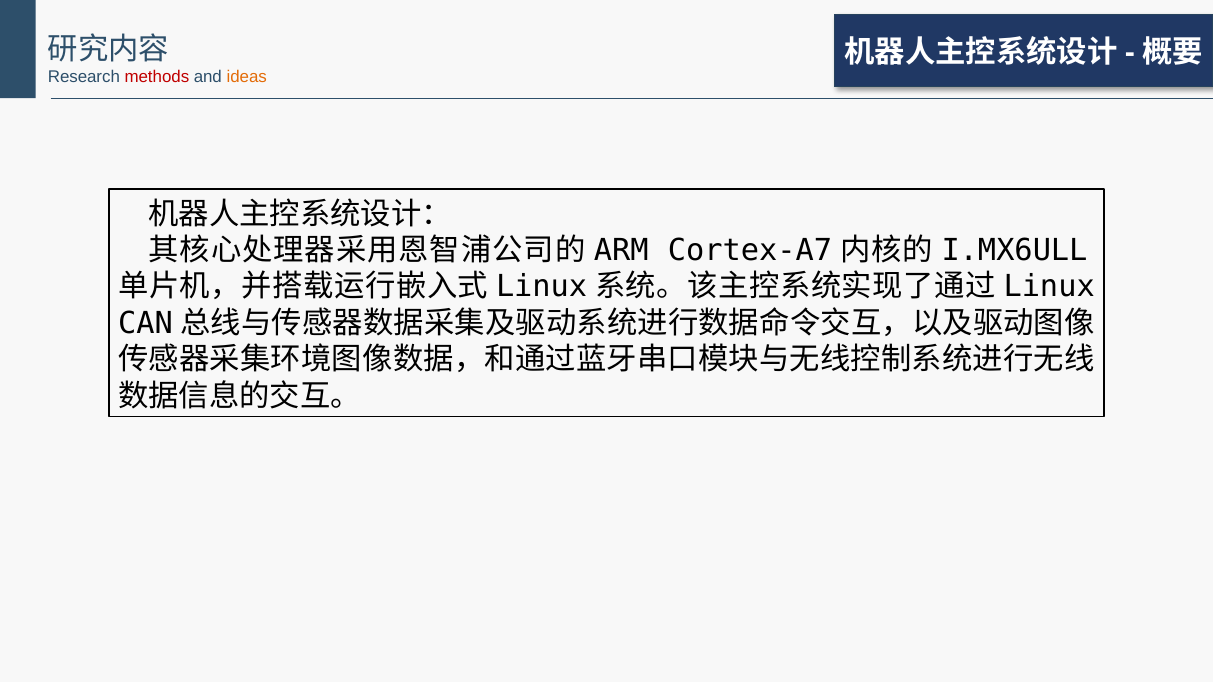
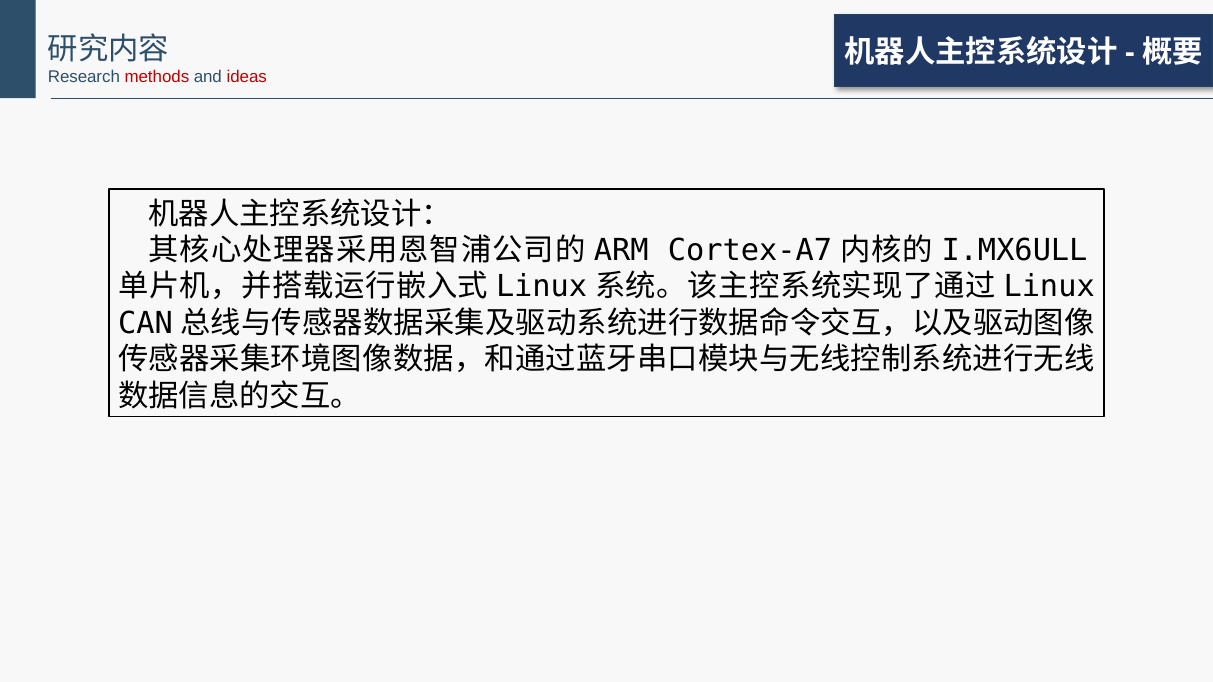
ideas colour: orange -> red
